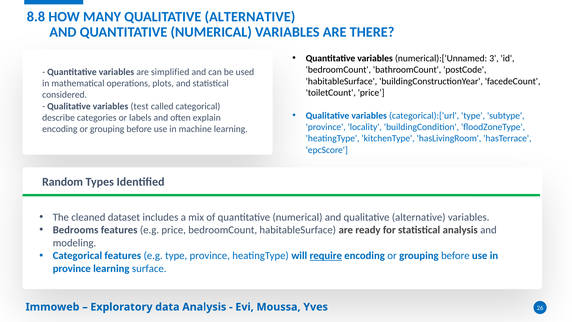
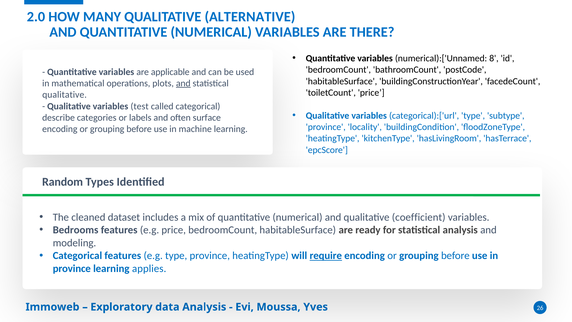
8.8: 8.8 -> 2.0
3: 3 -> 8
simplified: simplified -> applicable
and at (183, 83) underline: none -> present
considered at (65, 95): considered -> qualitative
explain: explain -> surface
and qualitative alternative: alternative -> coefficient
surface: surface -> applies
